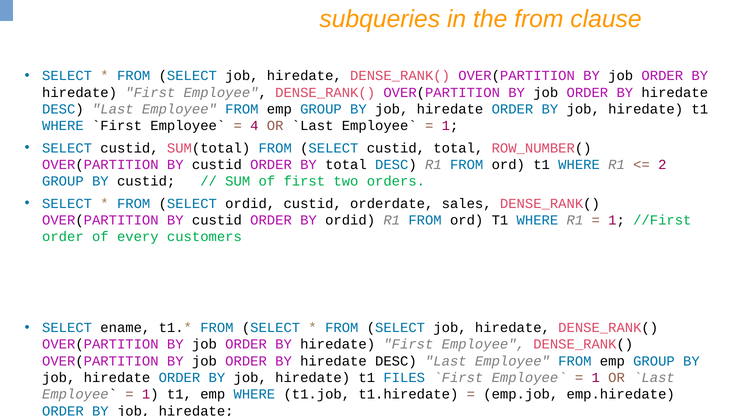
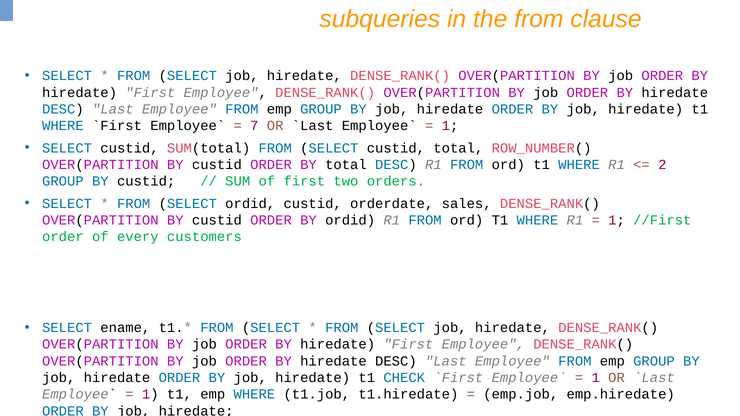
4: 4 -> 7
FILES: FILES -> CHECK
